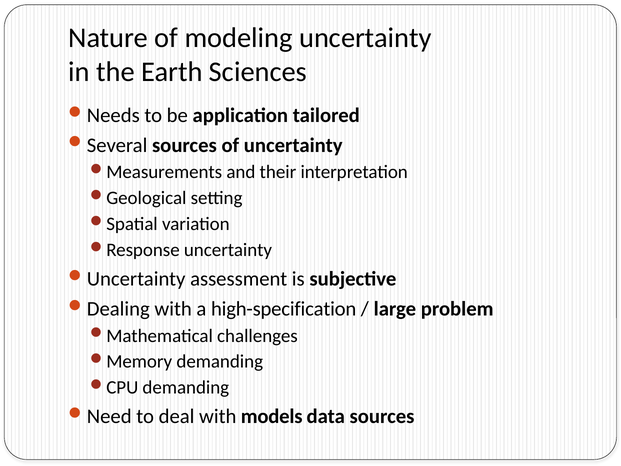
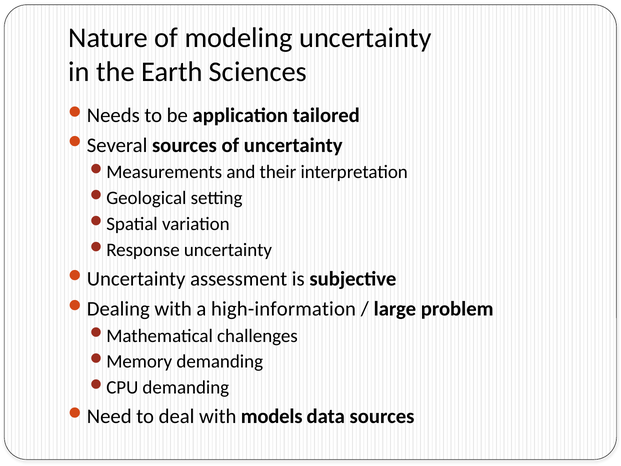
high-specification: high-specification -> high-information
